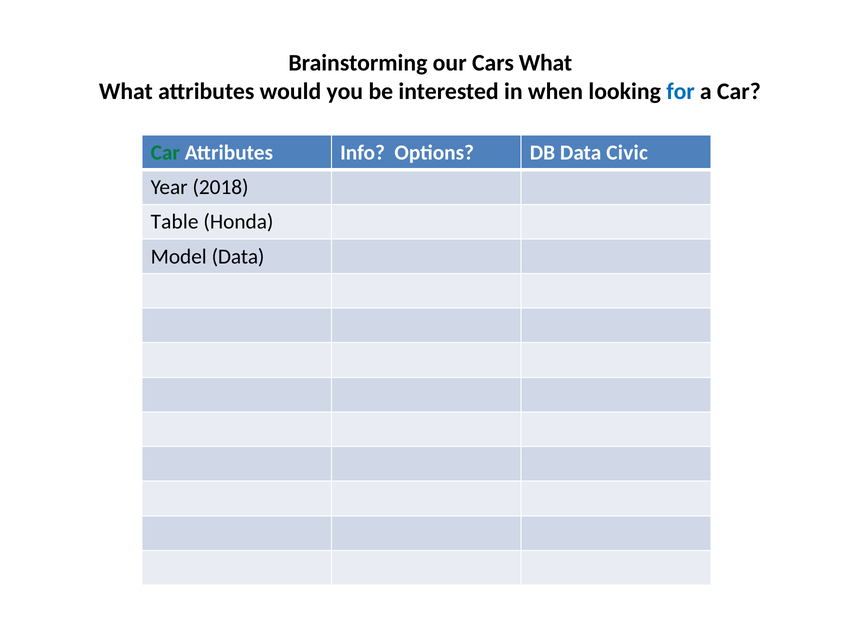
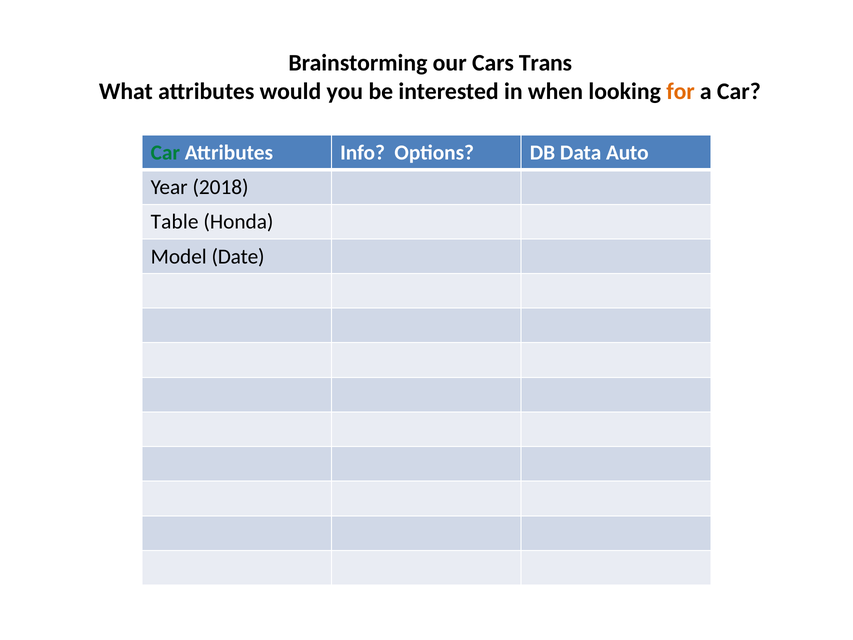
Cars What: What -> Trans
for colour: blue -> orange
Civic: Civic -> Auto
Model Data: Data -> Date
